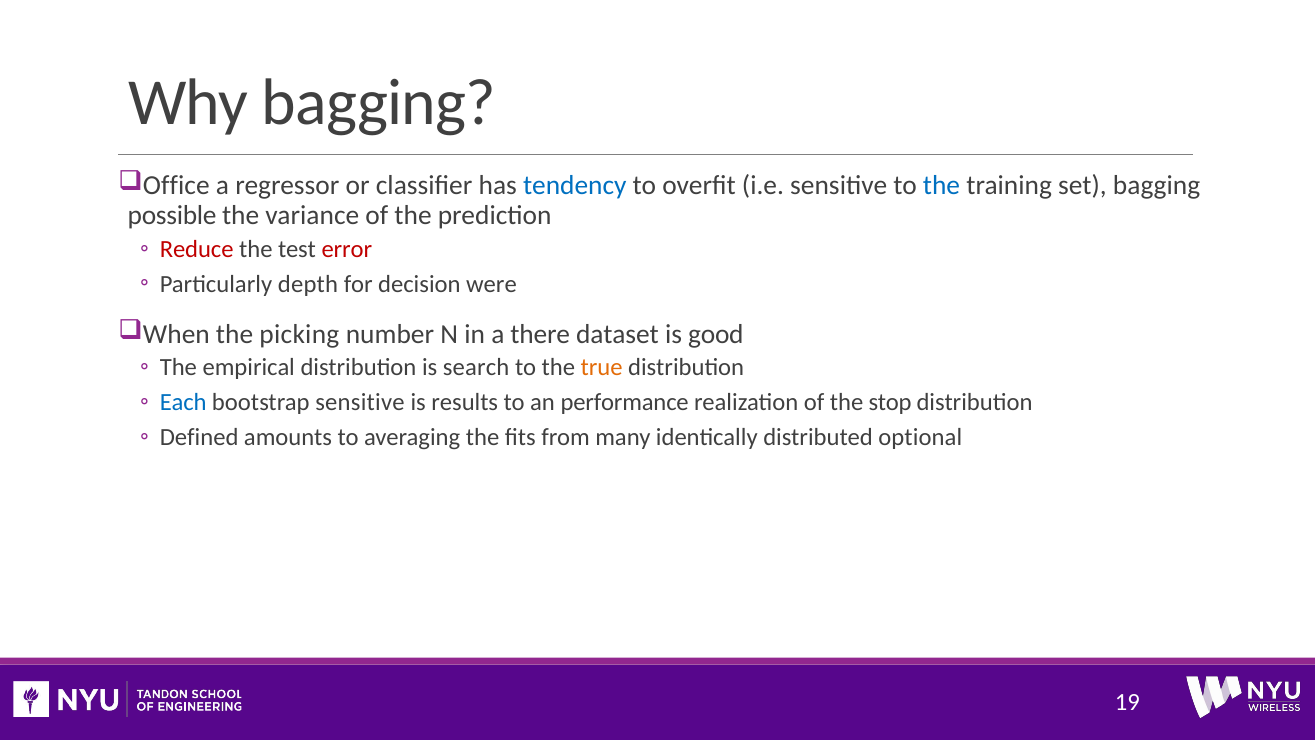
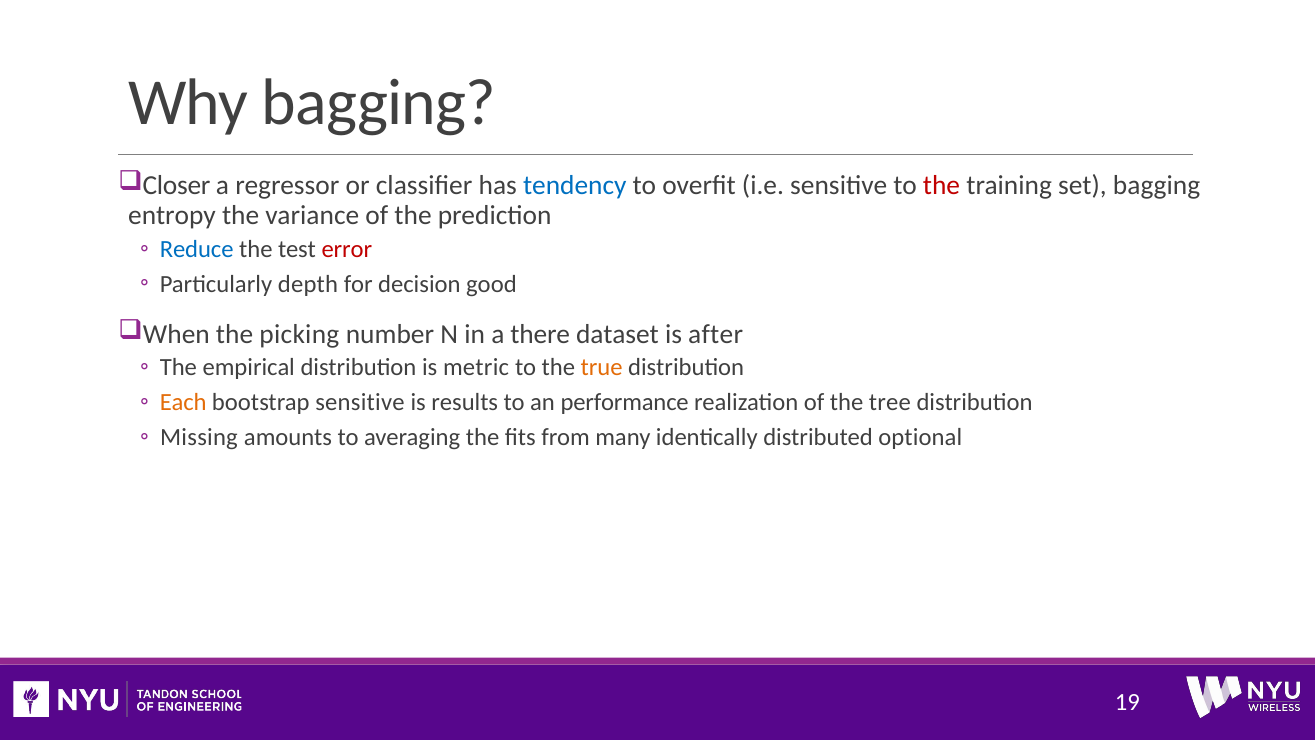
Office: Office -> Closer
the at (942, 186) colour: blue -> red
possible: possible -> entropy
Reduce colour: red -> blue
were: were -> good
good: good -> after
search: search -> metric
Each colour: blue -> orange
stop: stop -> tree
Defined: Defined -> Missing
